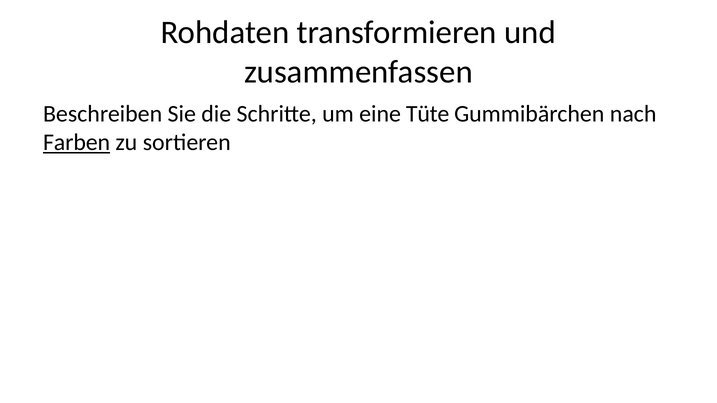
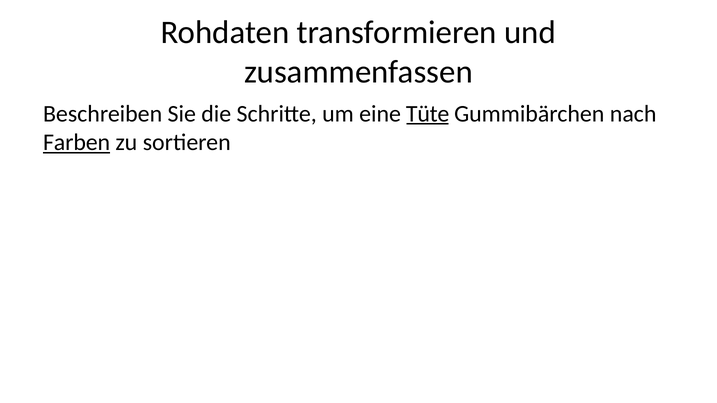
Tüte underline: none -> present
